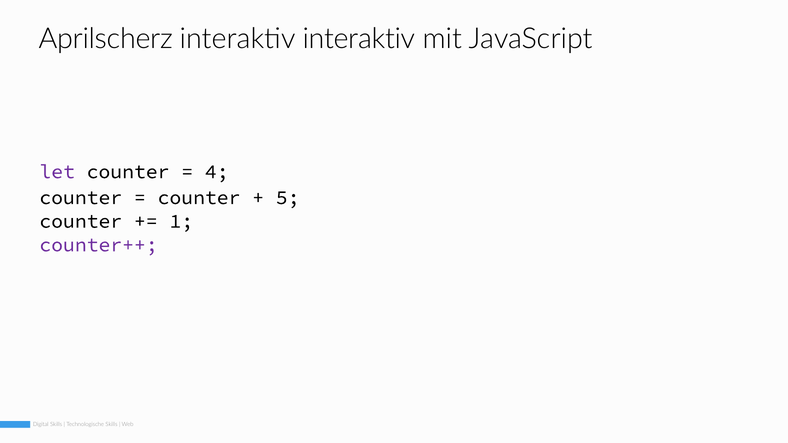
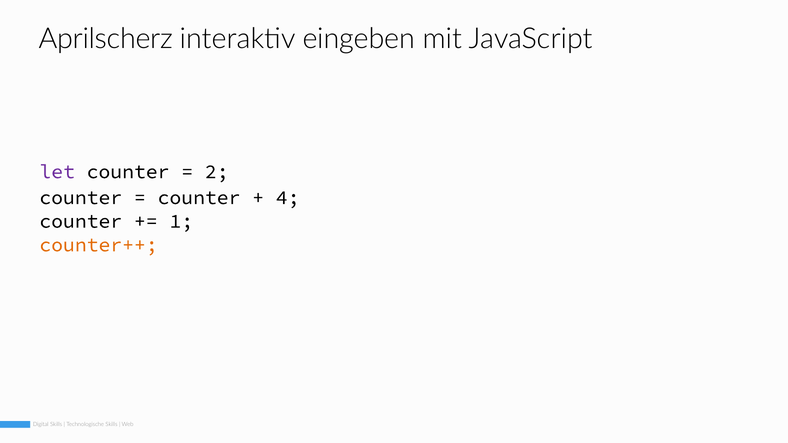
interaktiv interaktiv: interaktiv -> eingeben
4: 4 -> 2
5: 5 -> 4
counter++ colour: purple -> orange
